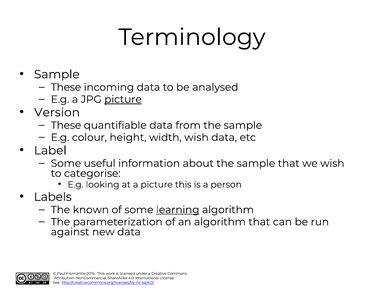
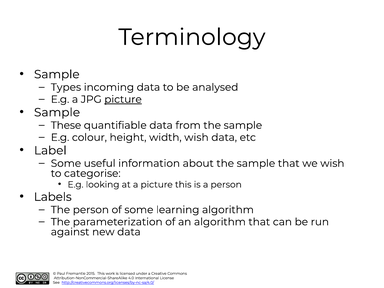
These at (66, 87): These -> Types
Version at (57, 112): Version -> Sample
The known: known -> person
learning underline: present -> none
